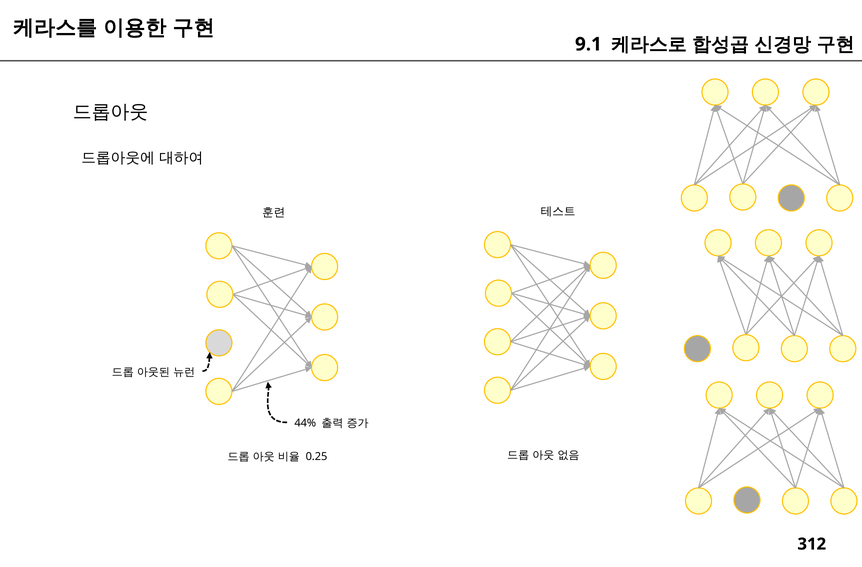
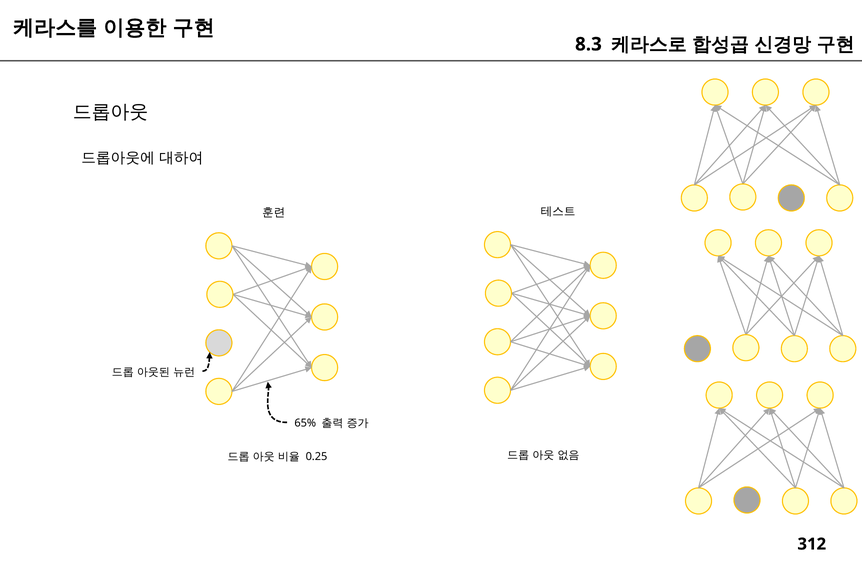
9.1: 9.1 -> 8.3
44%: 44% -> 65%
